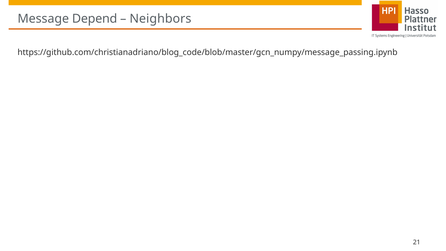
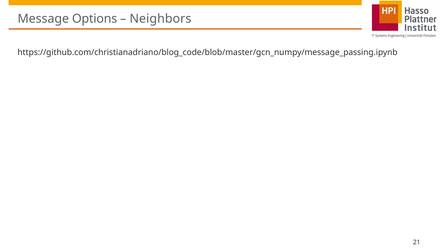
Depend: Depend -> Options
